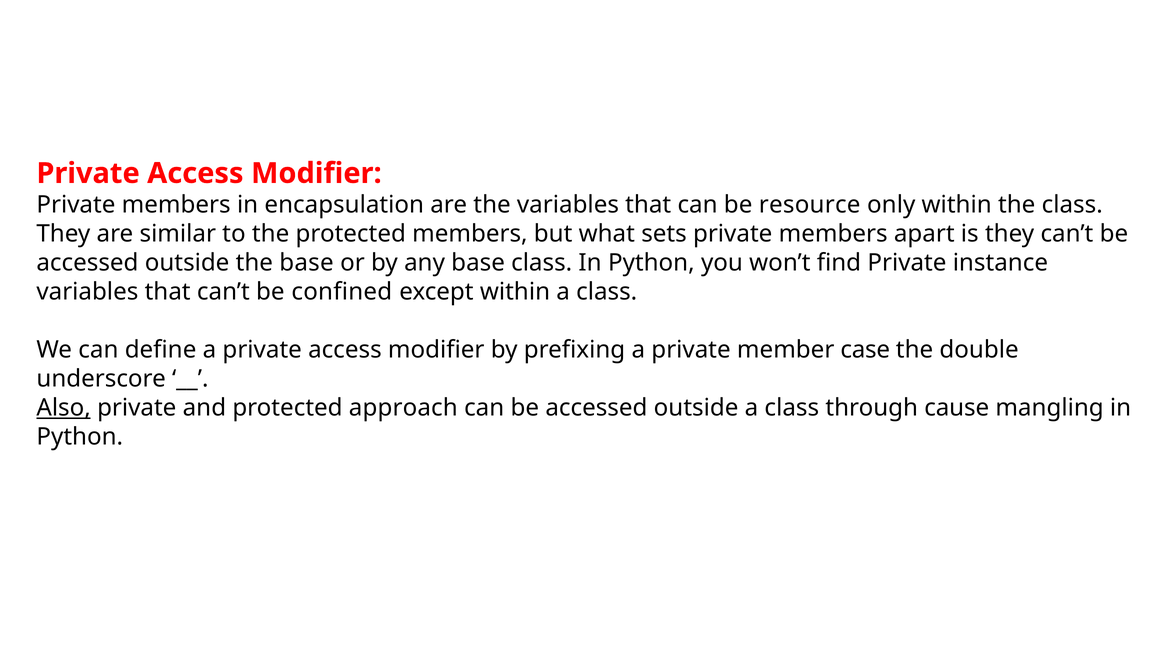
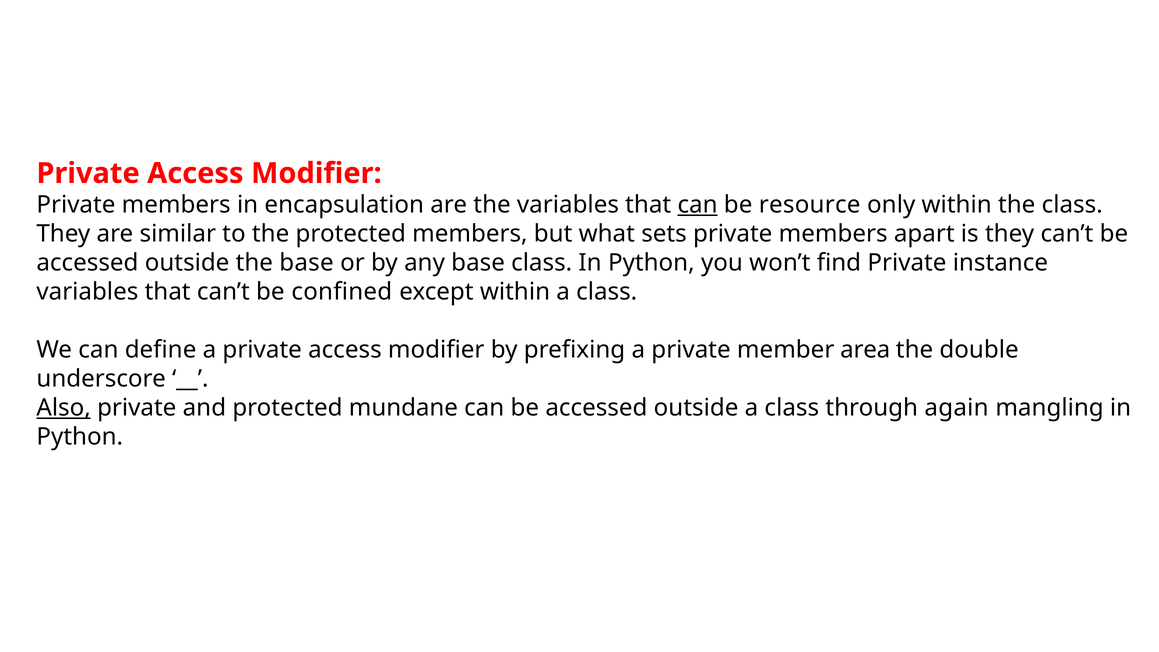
can at (698, 205) underline: none -> present
case: case -> area
approach: approach -> mundane
cause: cause -> again
